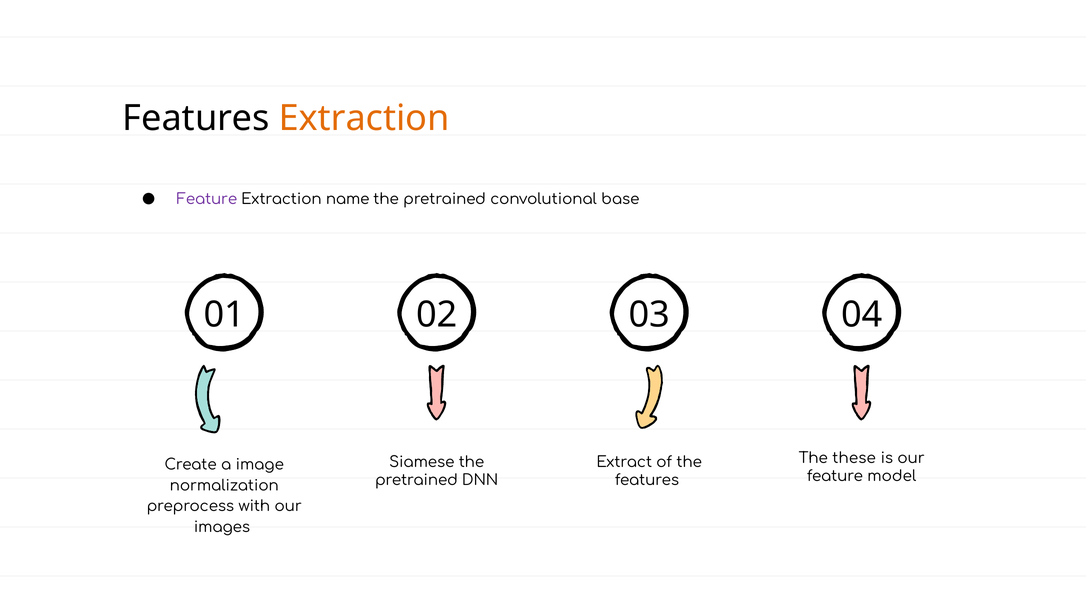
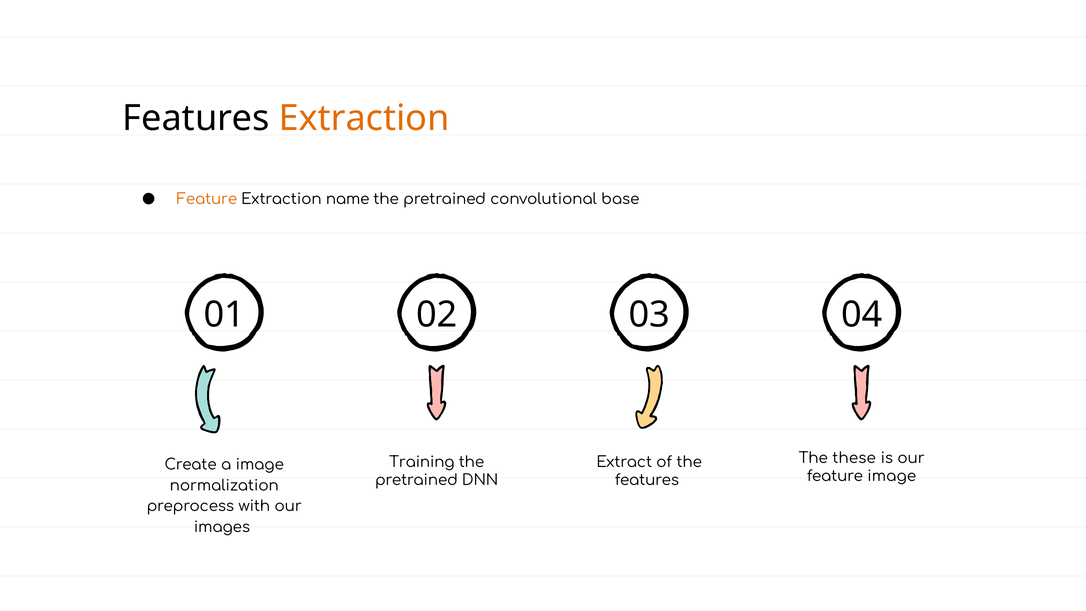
Feature at (207, 199) colour: purple -> orange
Siamese: Siamese -> Training
feature model: model -> image
